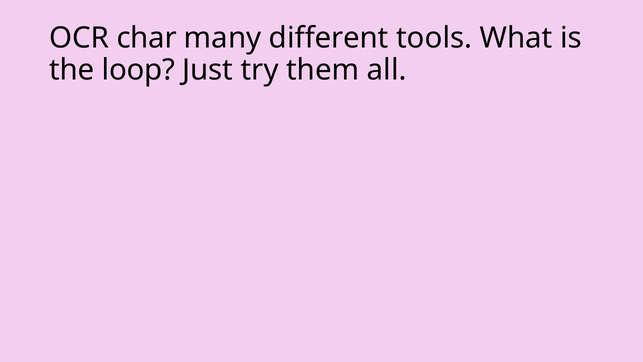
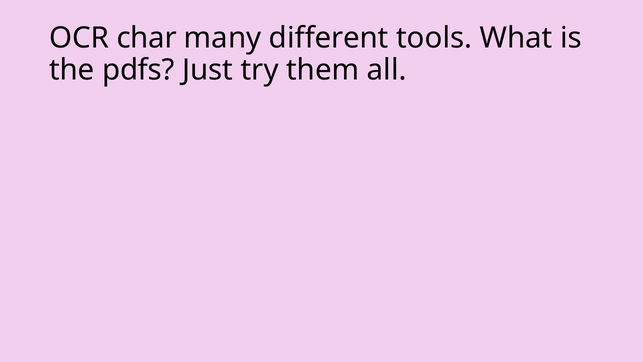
loop: loop -> pdfs
